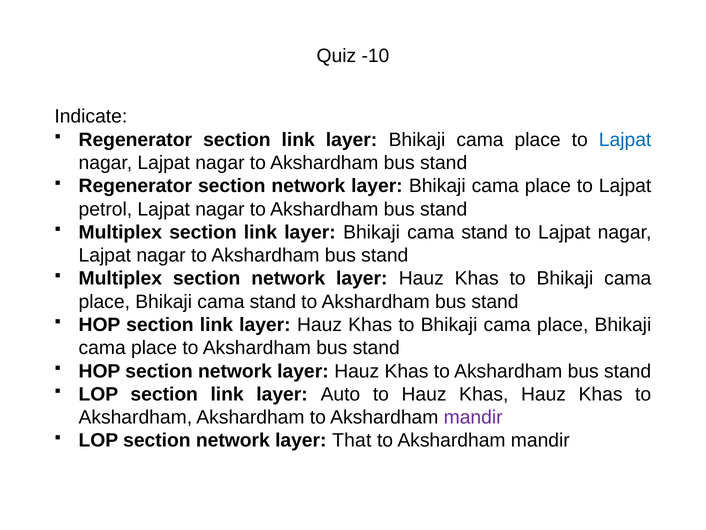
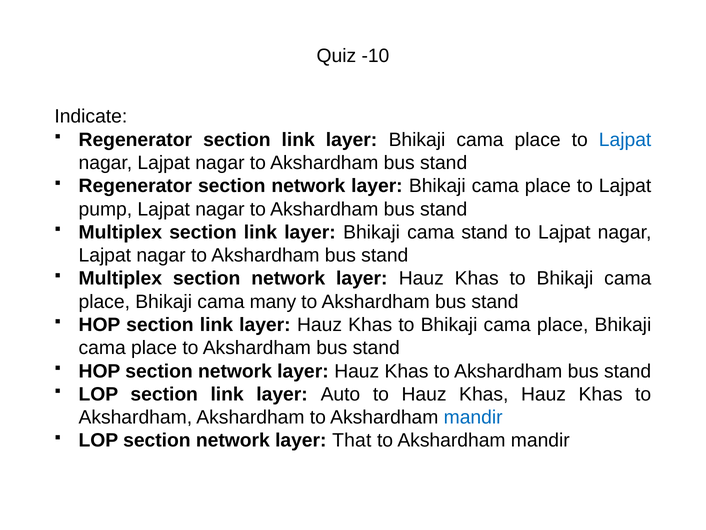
petrol: petrol -> pump
place Bhikaji cama stand: stand -> many
mandir at (473, 417) colour: purple -> blue
